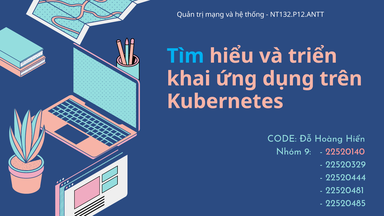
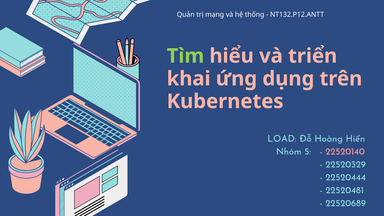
Tìm colour: light blue -> light green
CODE: CODE -> LOAD
9: 9 -> 5
22520485: 22520485 -> 22520689
